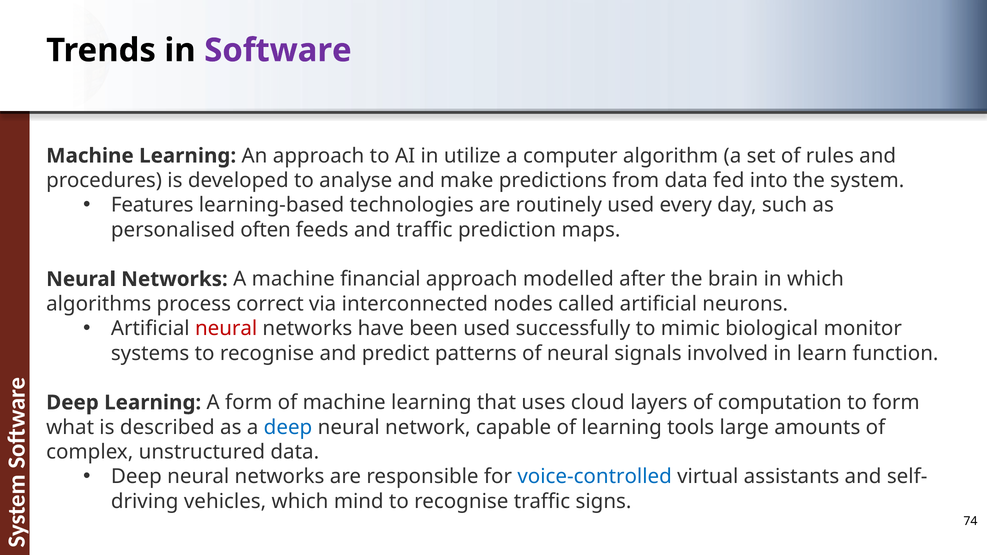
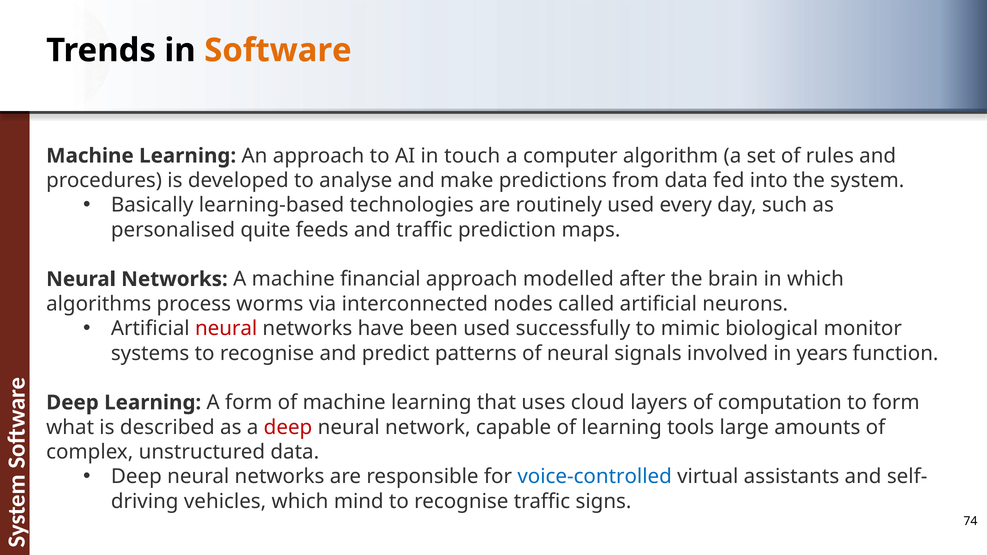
Software colour: purple -> orange
utilize: utilize -> touch
Features: Features -> Basically
often: often -> quite
correct: correct -> worms
learn: learn -> years
deep at (288, 427) colour: blue -> red
